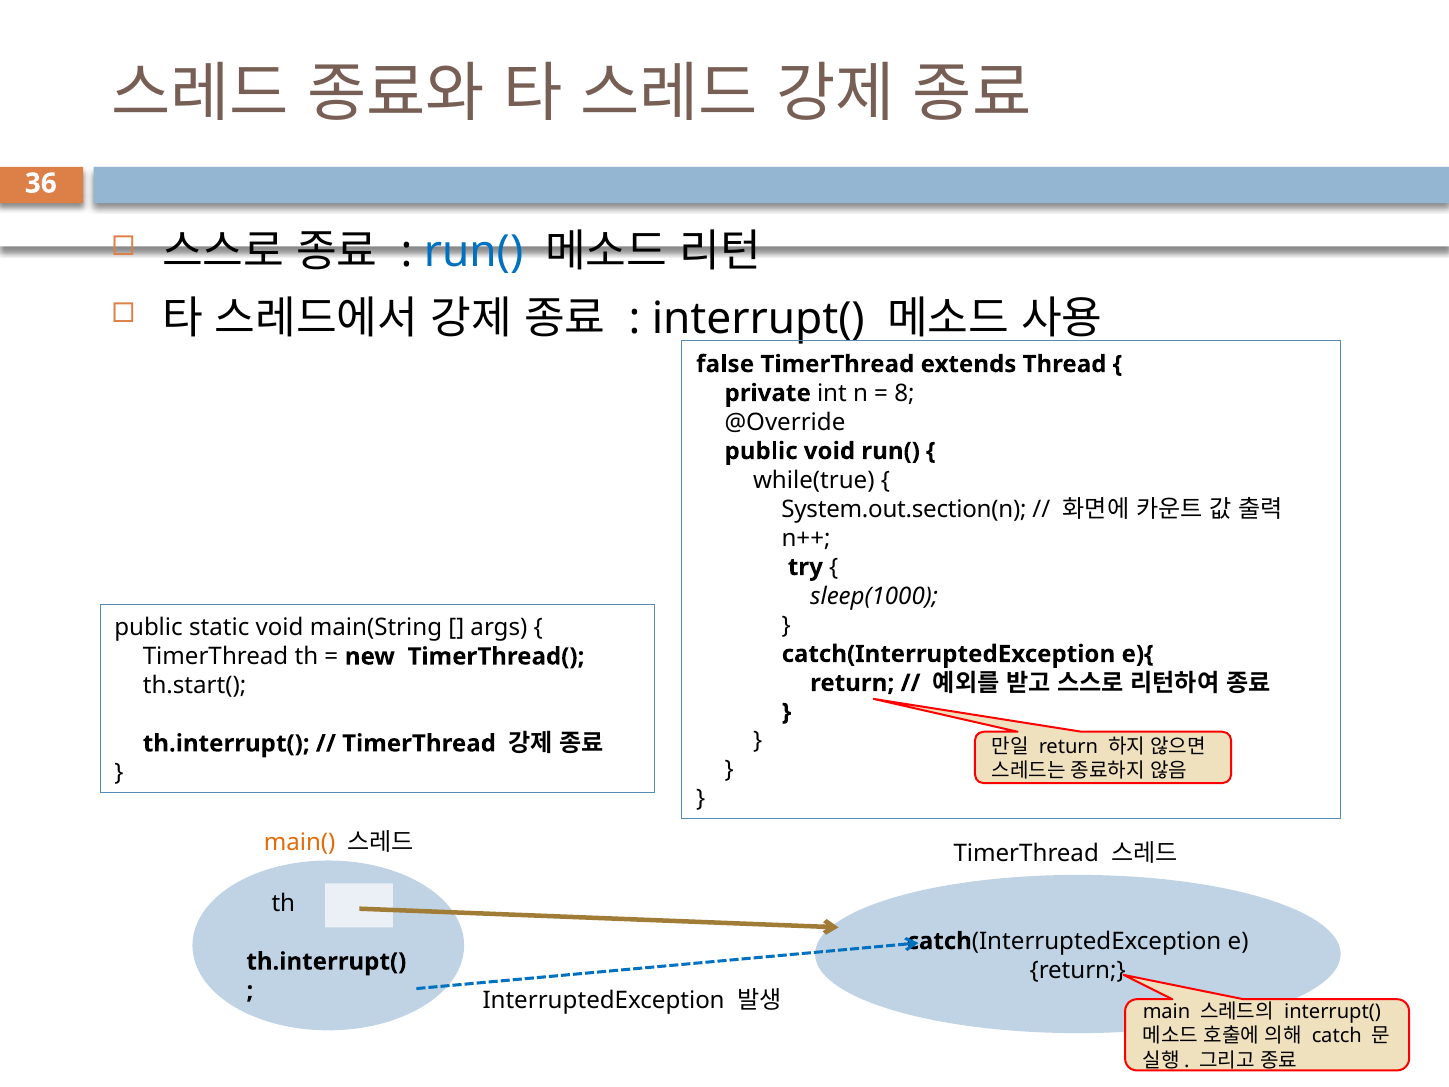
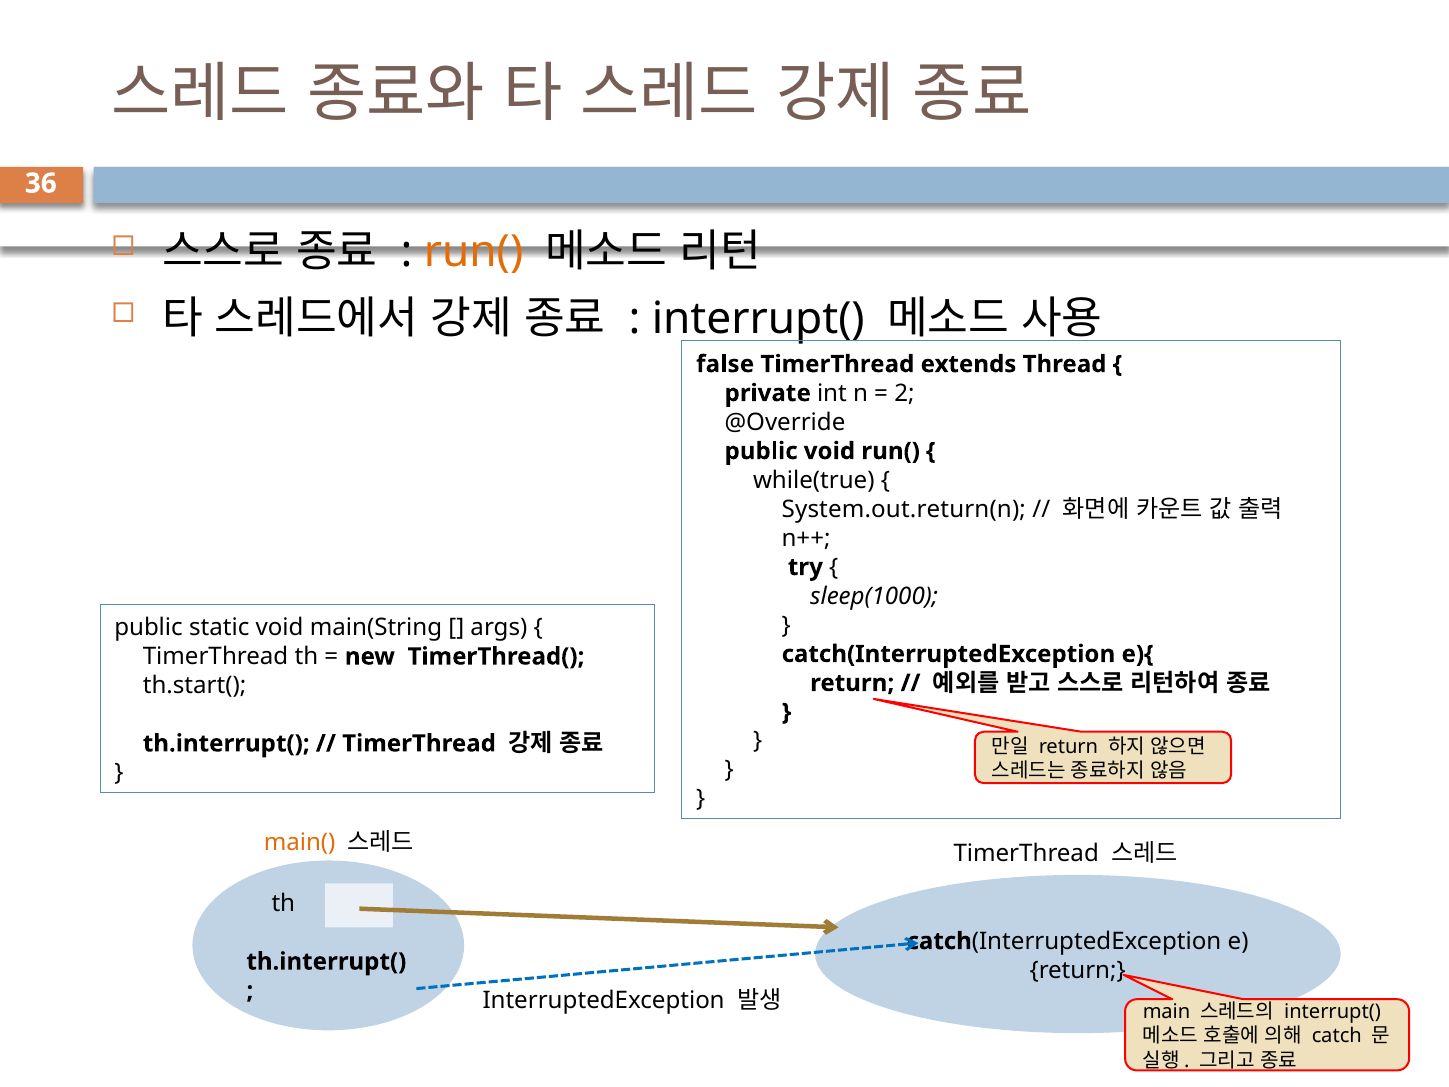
run( at (474, 252) colour: blue -> orange
8: 8 -> 2
System.out.section(n: System.out.section(n -> System.out.return(n
